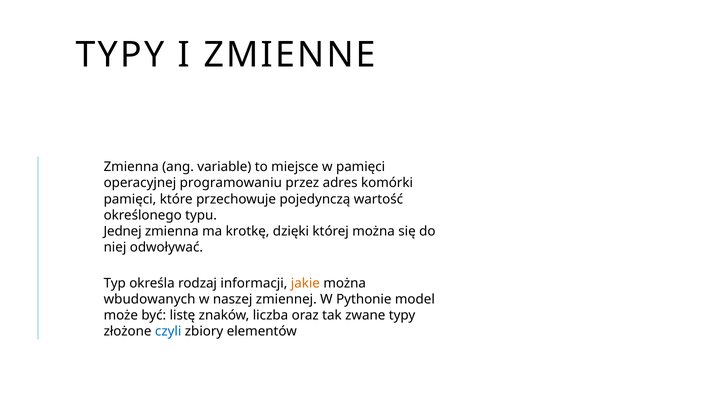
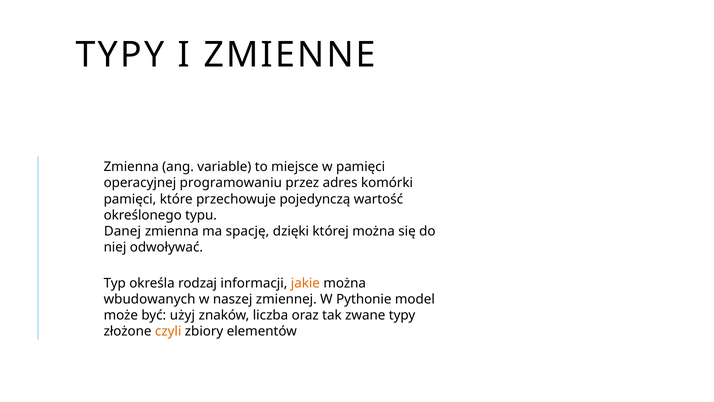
Jednej: Jednej -> Danej
krotkę: krotkę -> spację
listę: listę -> użyj
czyli colour: blue -> orange
